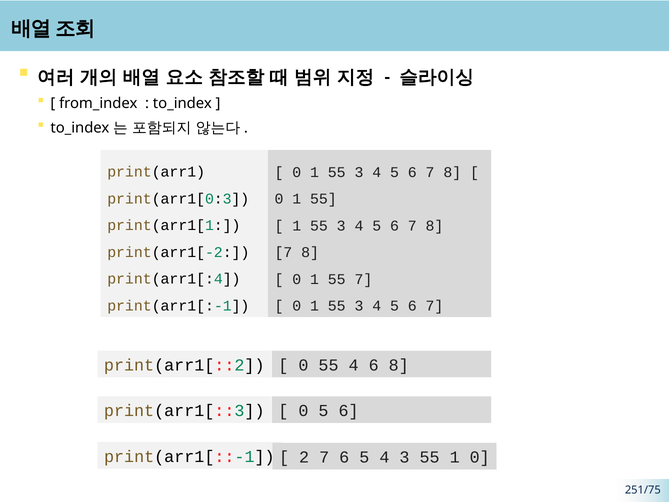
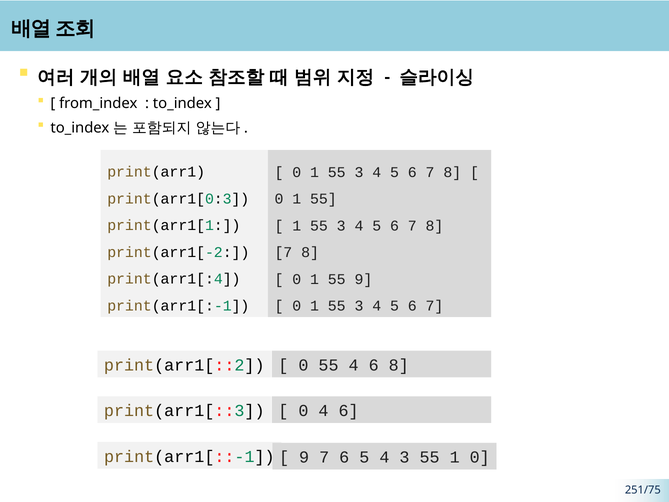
55 7: 7 -> 9
0 5: 5 -> 4
2 at (304, 457): 2 -> 9
